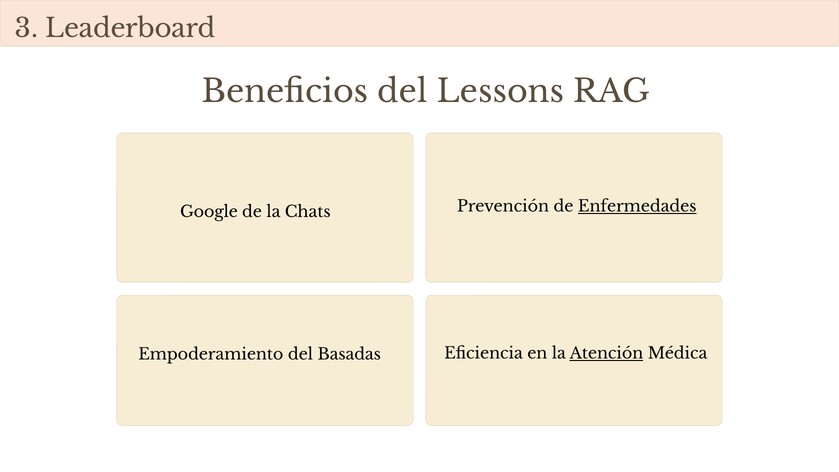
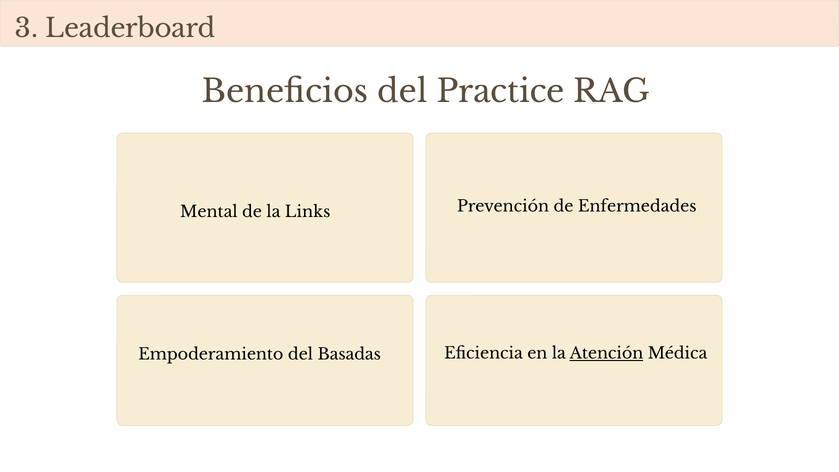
Lessons: Lessons -> Practice
Google: Google -> Mental
Chats: Chats -> Links
Enfermedades underline: present -> none
